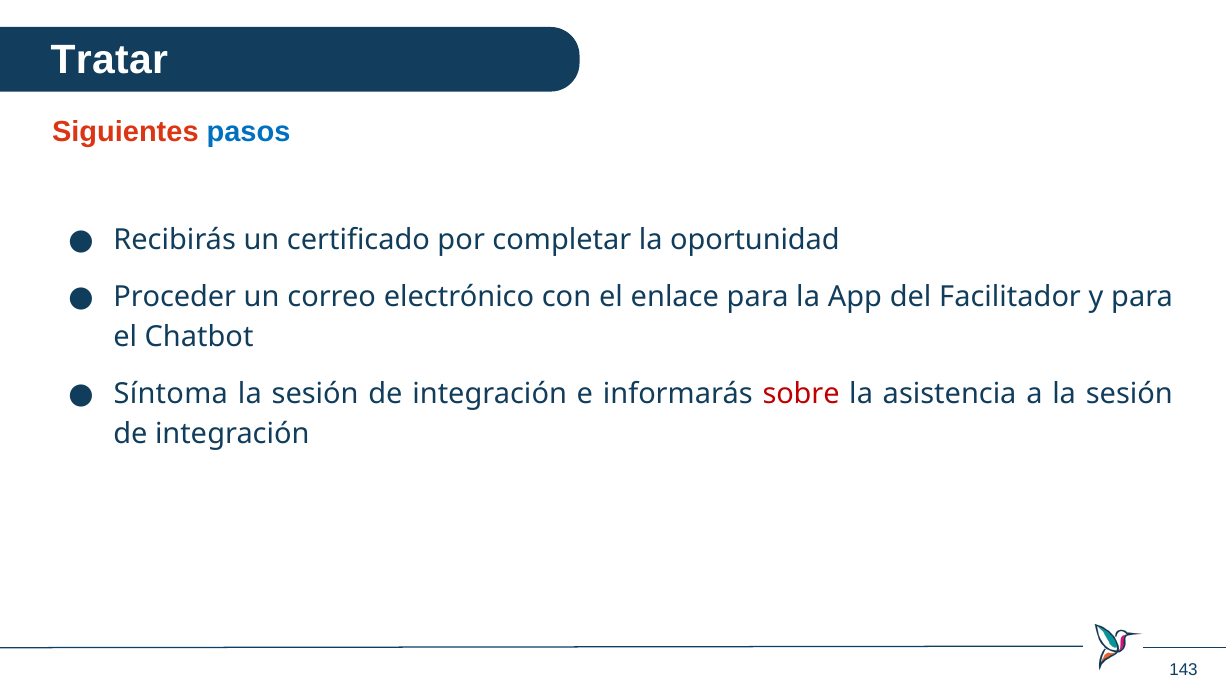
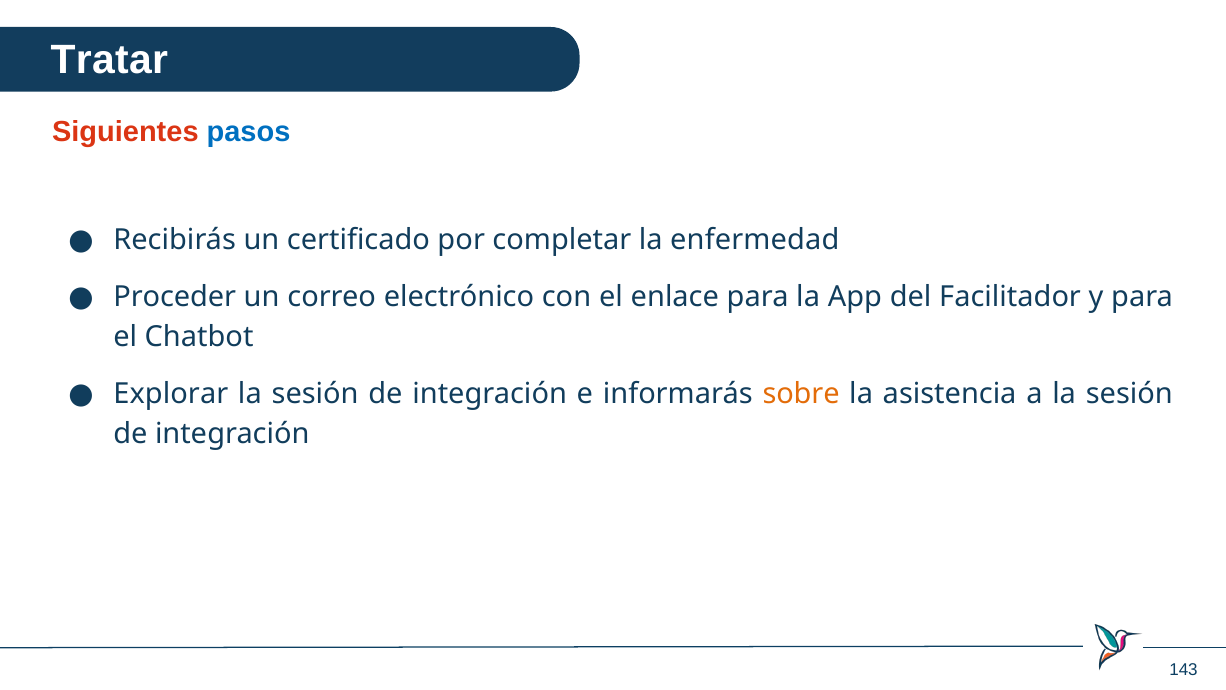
oportunidad: oportunidad -> enfermedad
Síntoma: Síntoma -> Explorar
sobre colour: red -> orange
